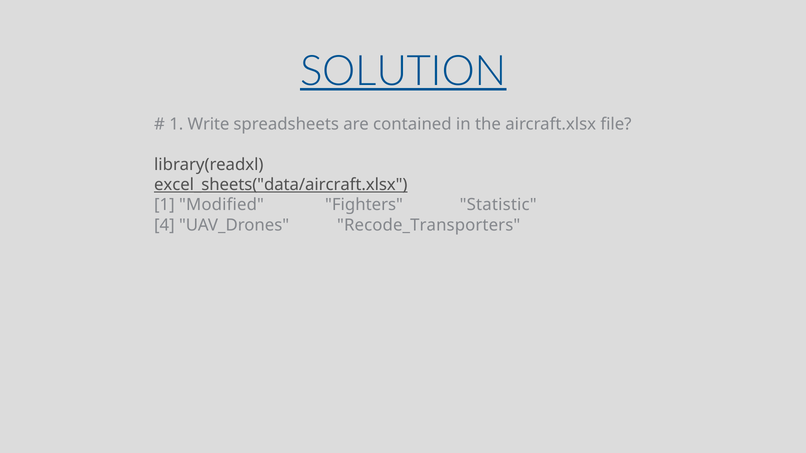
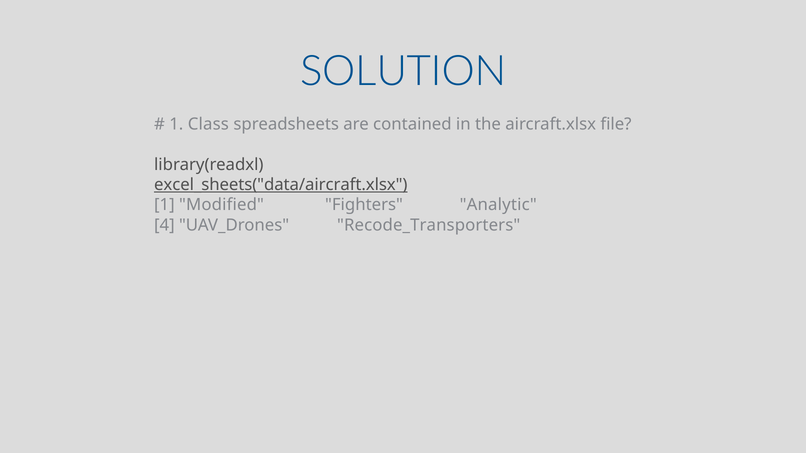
SOLUTION underline: present -> none
Write: Write -> Class
Statistic: Statistic -> Analytic
